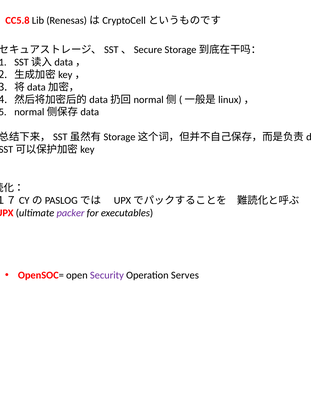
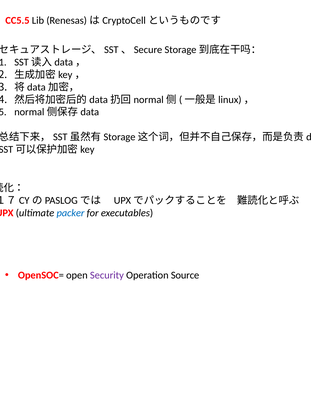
CC5.8: CC5.8 -> CC5.5
packer colour: purple -> blue
Serves: Serves -> Source
